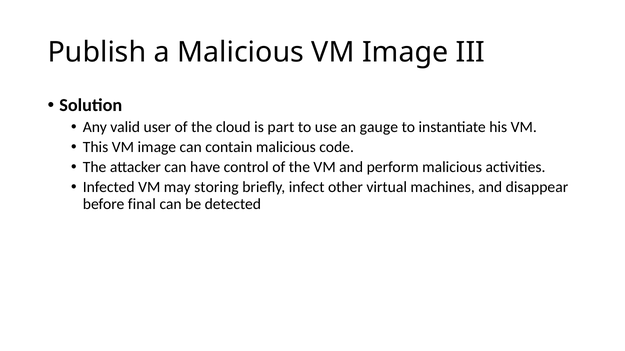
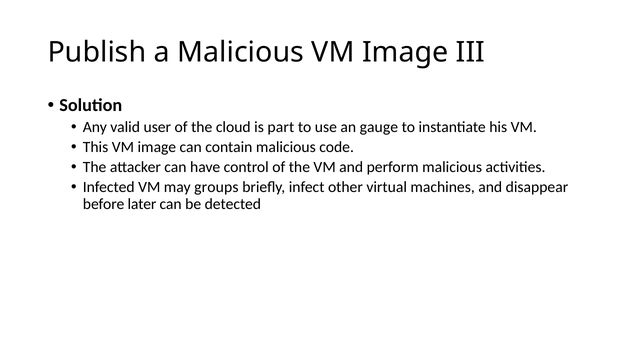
storing: storing -> groups
final: final -> later
